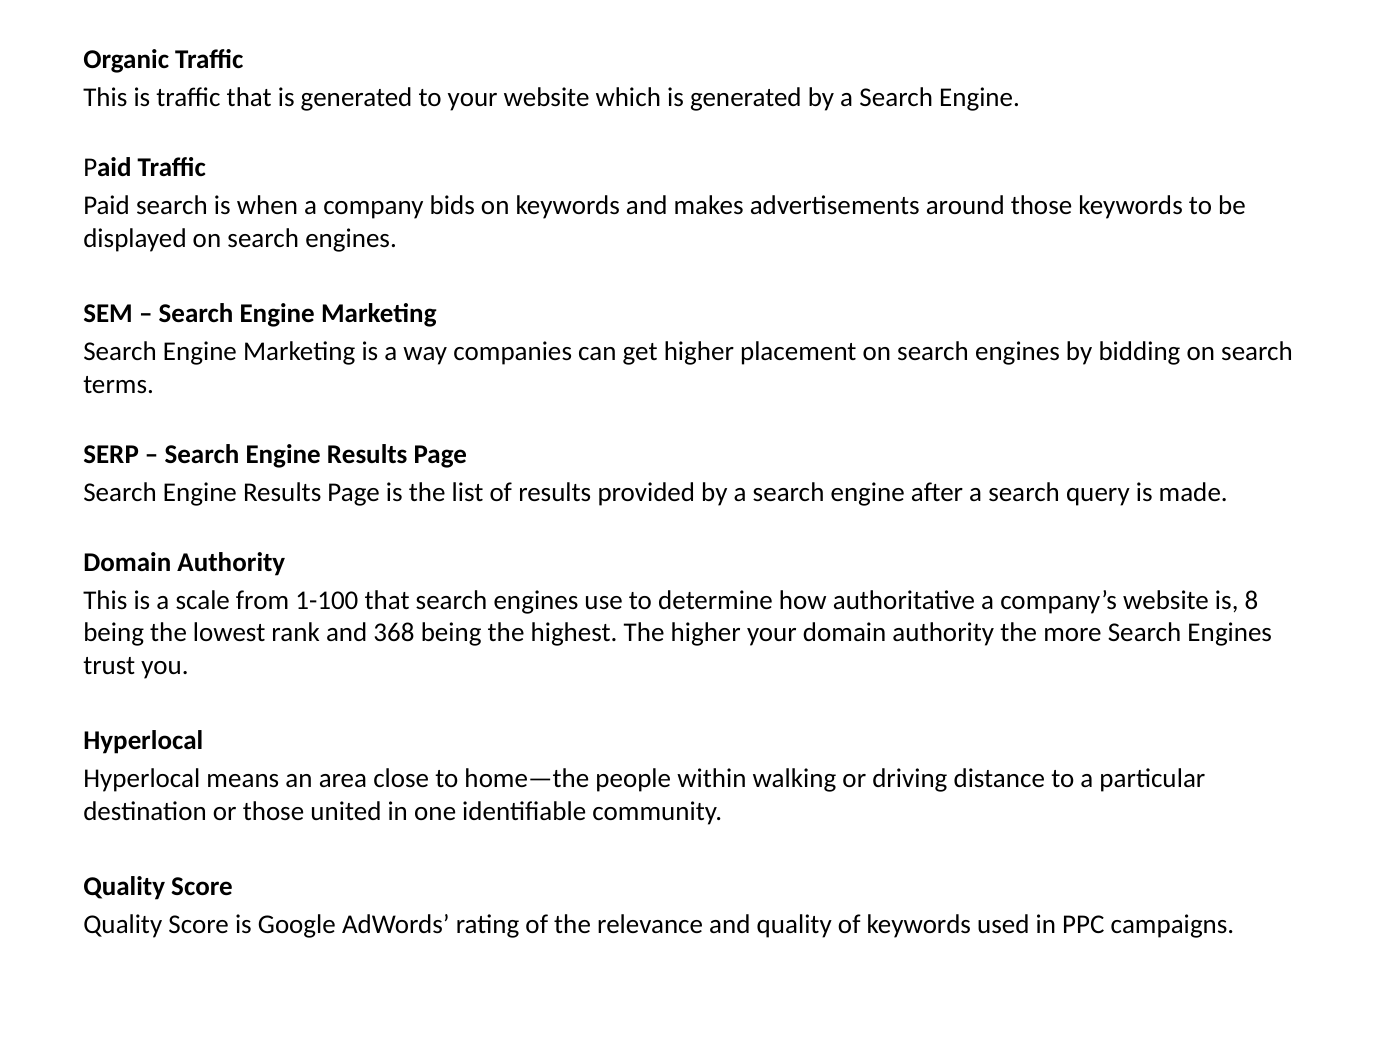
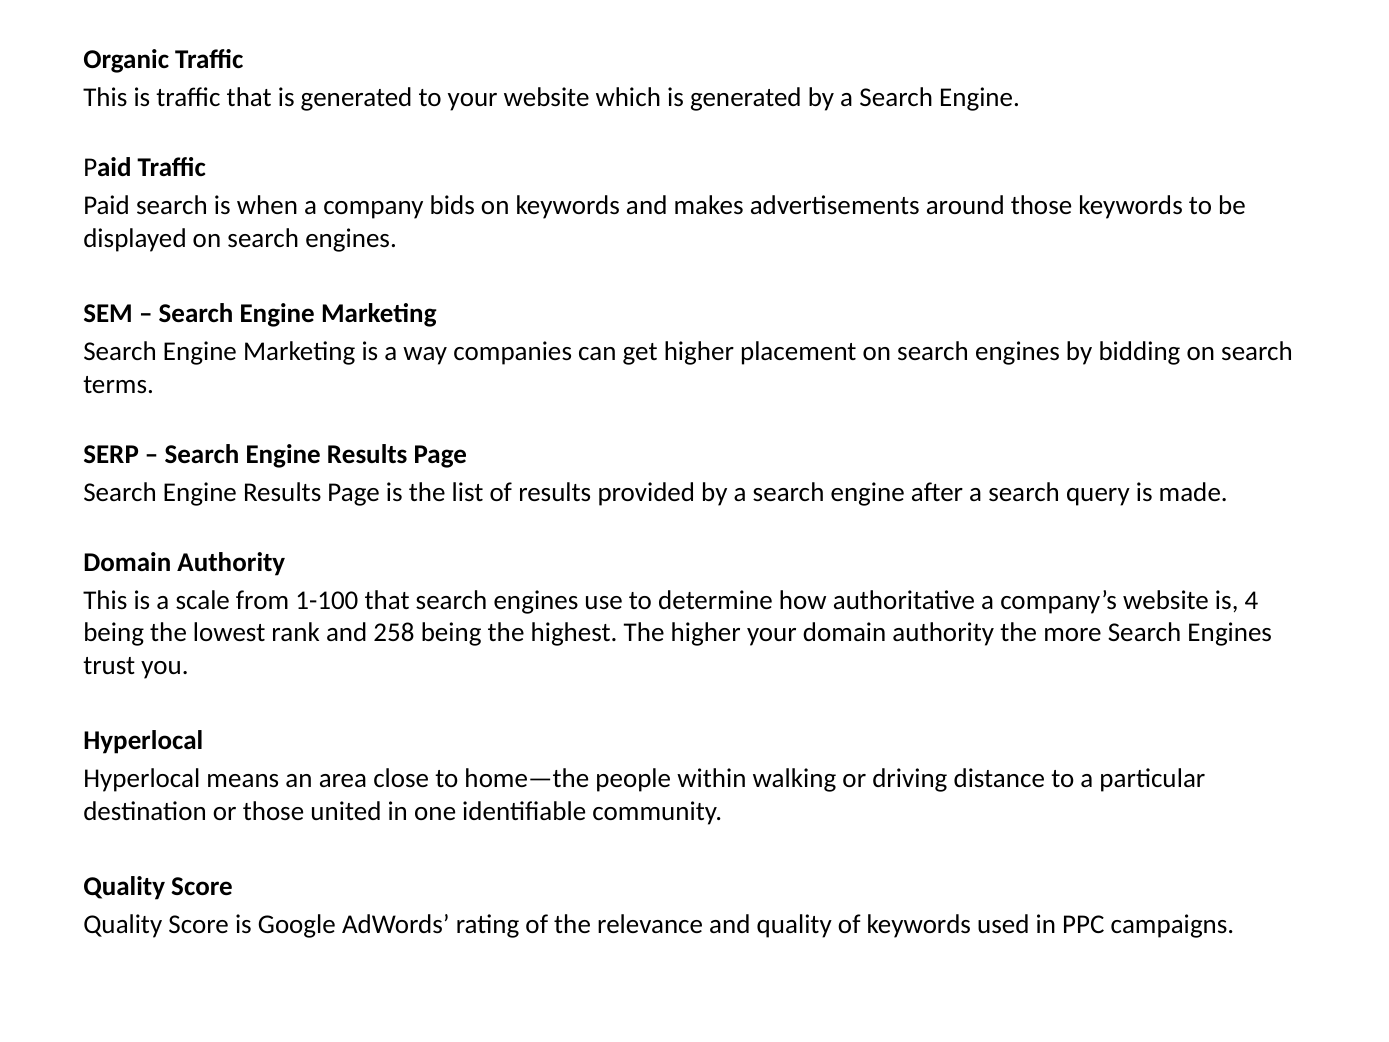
8: 8 -> 4
368: 368 -> 258
